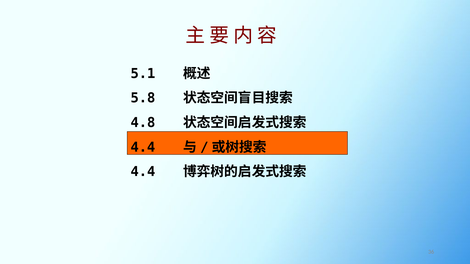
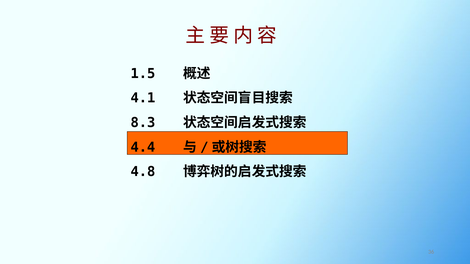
5.1: 5.1 -> 1.5
5.8: 5.8 -> 4.1
4.8: 4.8 -> 8.3
4.4 at (143, 172): 4.4 -> 4.8
